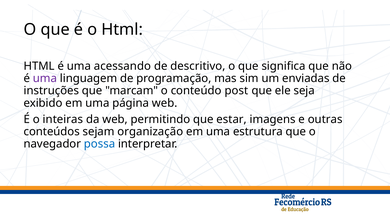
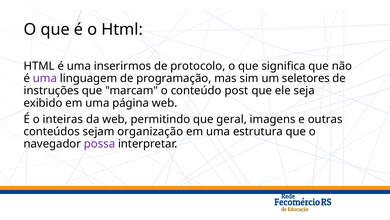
acessando: acessando -> inserirmos
descritivo: descritivo -> protocolo
enviadas: enviadas -> seletores
estar: estar -> geral
possa colour: blue -> purple
